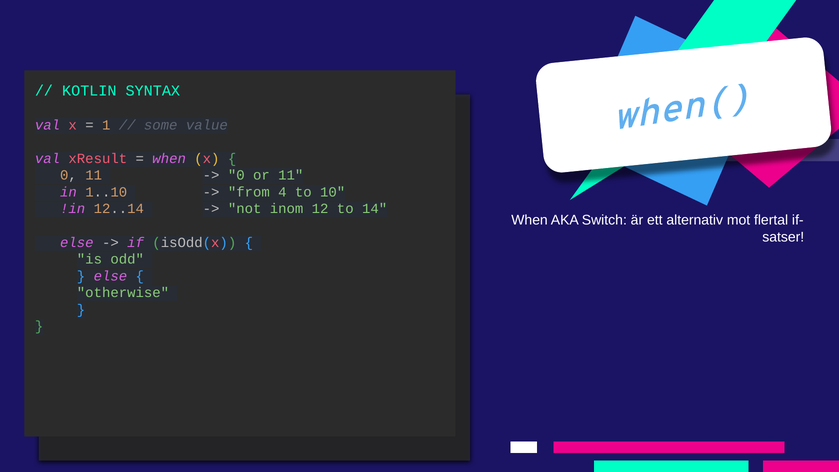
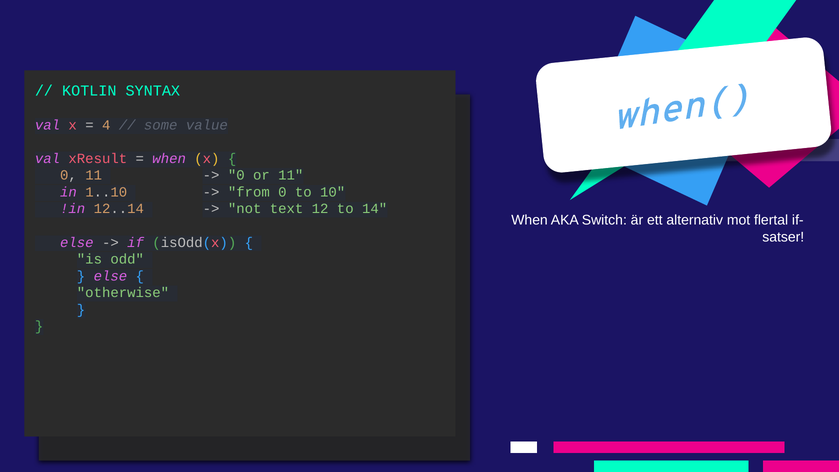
1: 1 -> 4
from 4: 4 -> 0
inom: inom -> text
